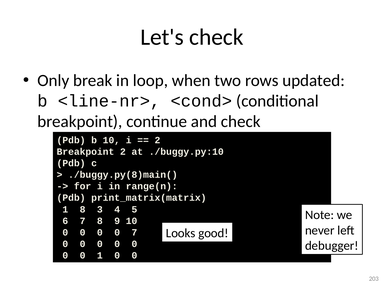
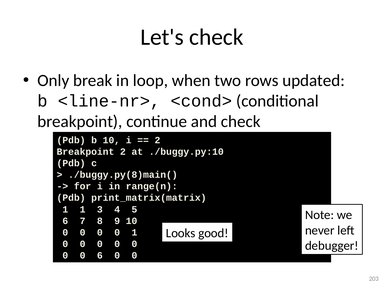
1 8: 8 -> 1
0 7: 7 -> 1
0 1: 1 -> 6
